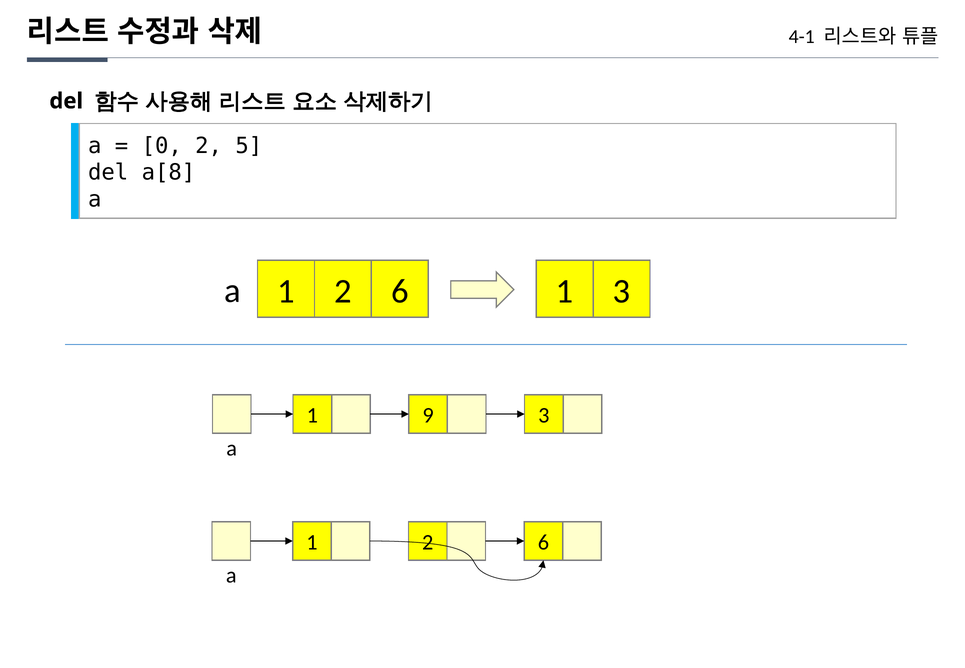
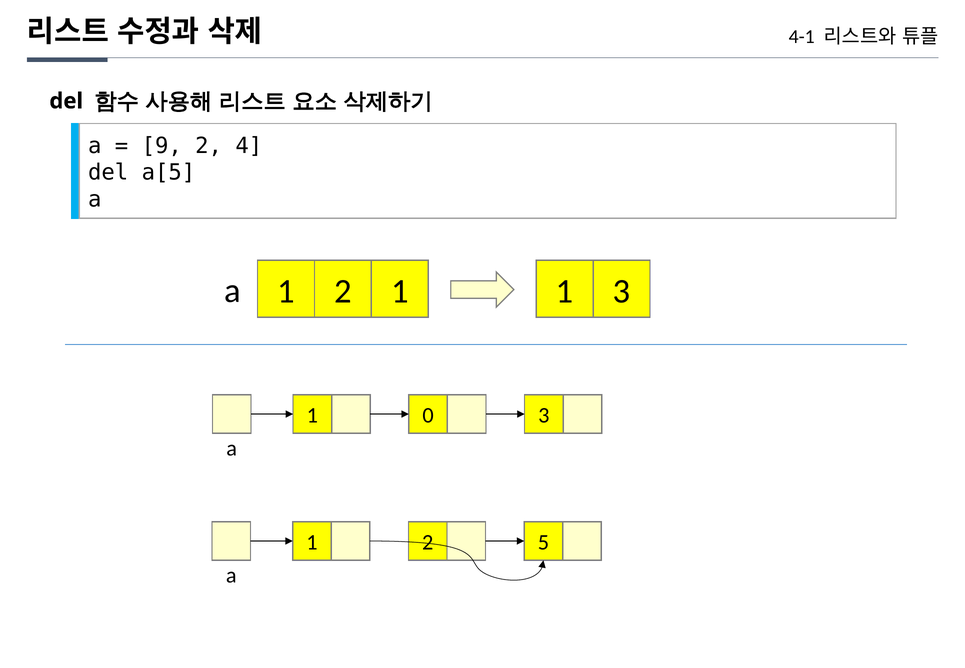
0: 0 -> 9
5: 5 -> 4
a[8: a[8 -> a[5
6 at (400, 291): 6 -> 1
9: 9 -> 0
6 at (543, 543): 6 -> 5
